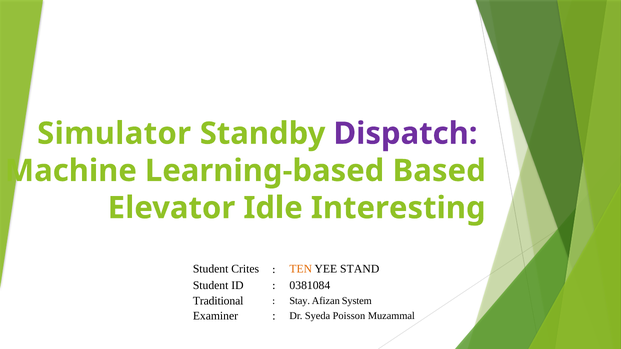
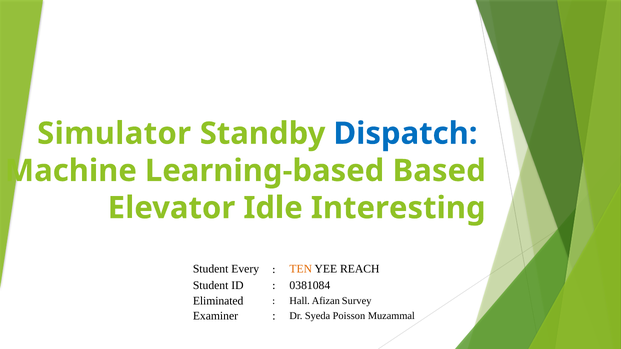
Dispatch colour: purple -> blue
Crites: Crites -> Every
STAND: STAND -> REACH
Traditional: Traditional -> Eliminated
Stay: Stay -> Hall
System: System -> Survey
